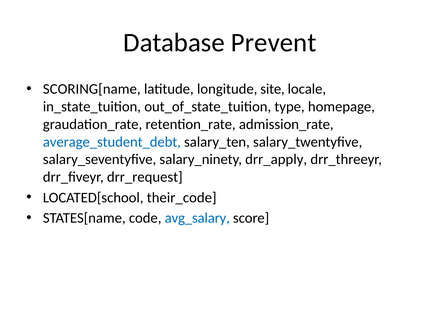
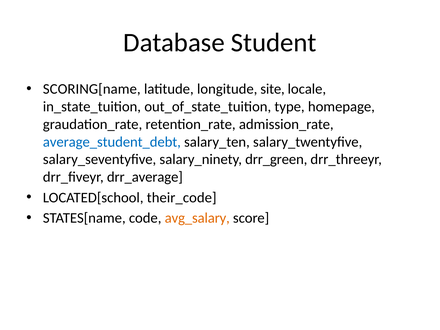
Prevent: Prevent -> Student
drr_apply: drr_apply -> drr_green
drr_request: drr_request -> drr_average
avg_salary colour: blue -> orange
